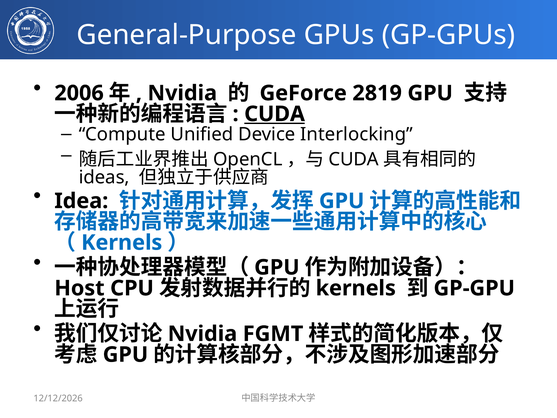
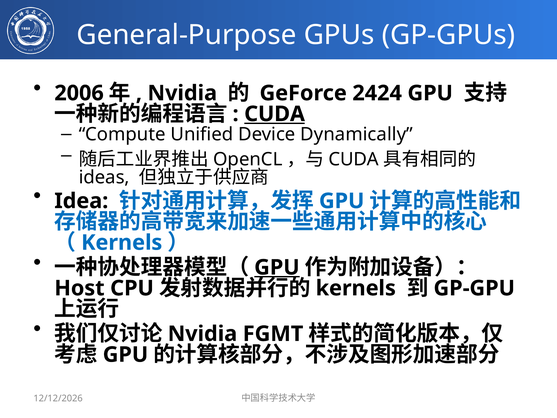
2819: 2819 -> 2424
Interlocking: Interlocking -> Dynamically
GPU at (277, 267) underline: none -> present
